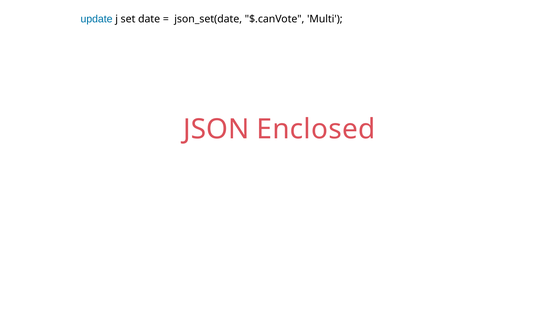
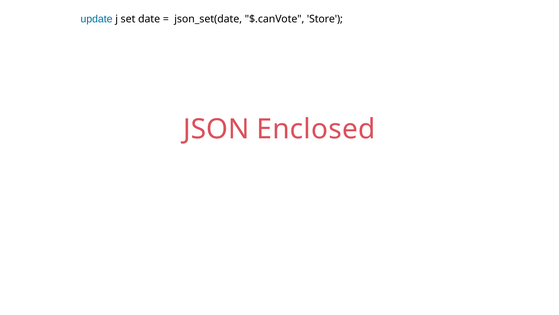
Multi: Multi -> Store
